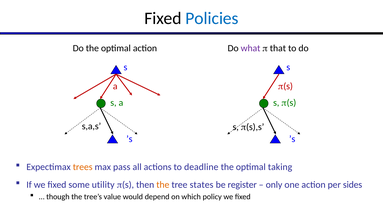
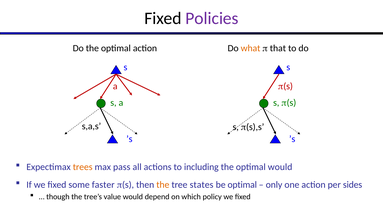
Policies colour: blue -> purple
what colour: purple -> orange
deadline: deadline -> including
optimal taking: taking -> would
utility: utility -> faster
be register: register -> optimal
